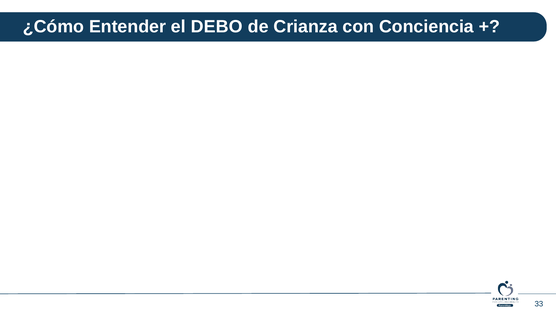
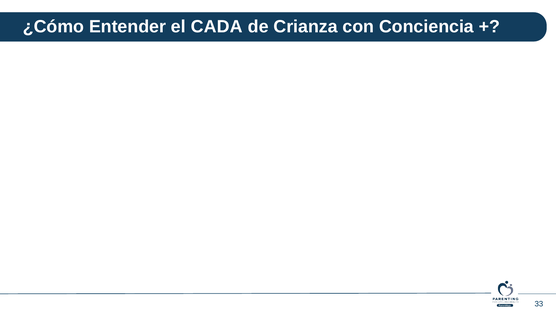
DEBO: DEBO -> CADA
